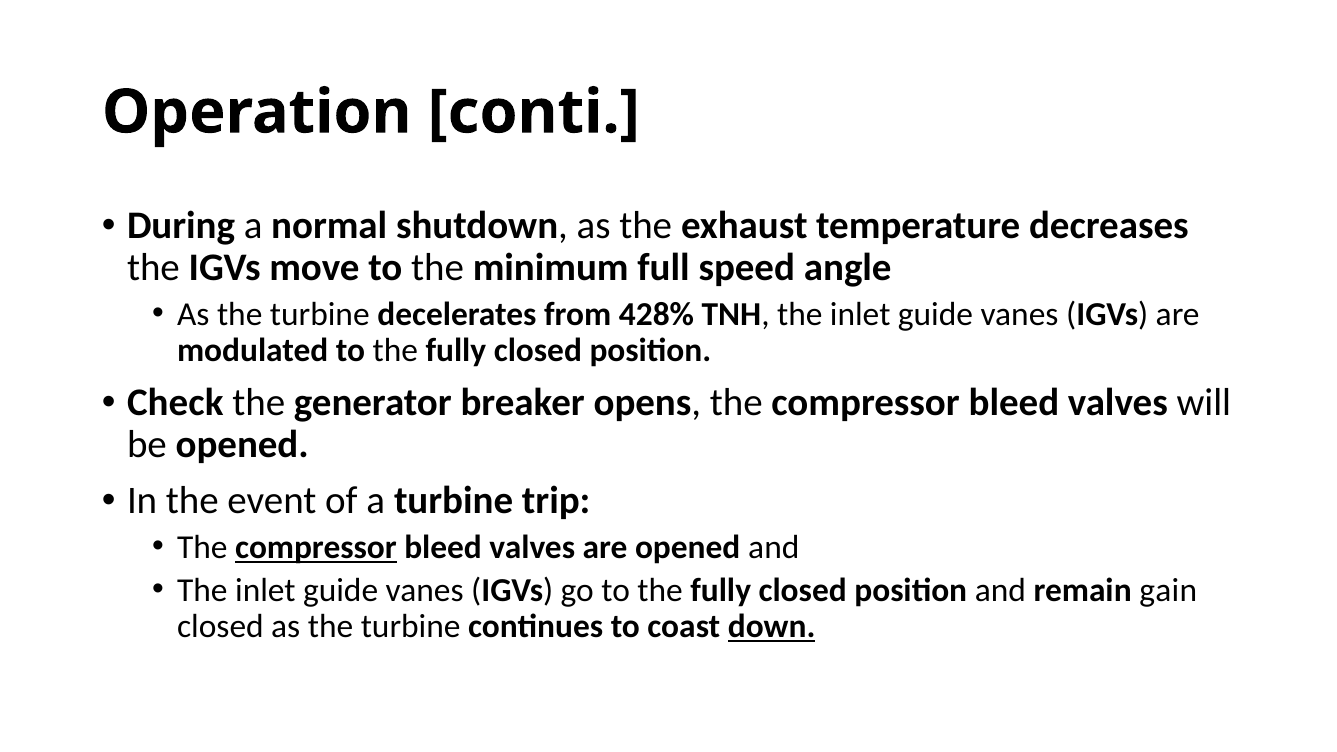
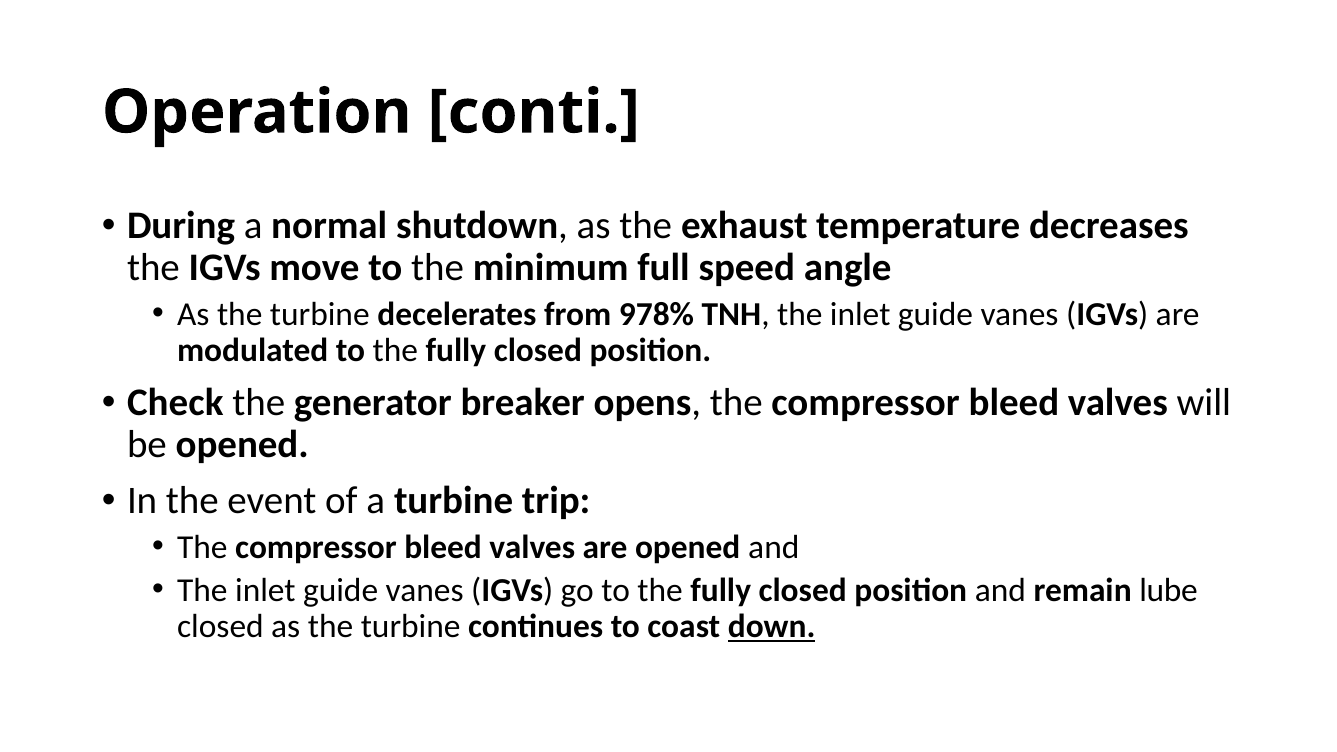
428%: 428% -> 978%
compressor at (316, 547) underline: present -> none
gain: gain -> lube
